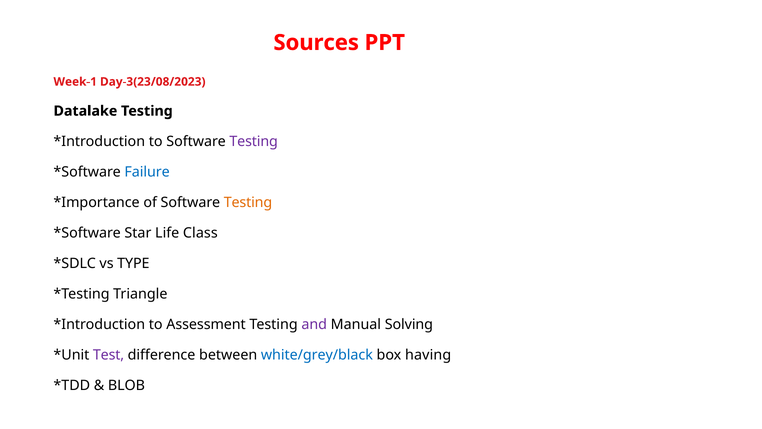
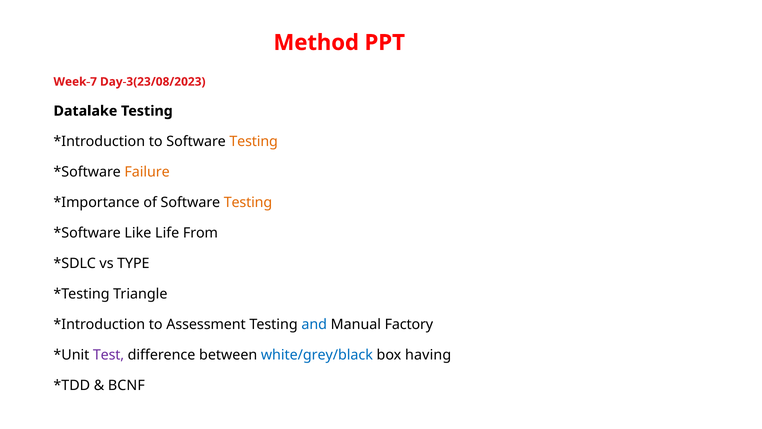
Sources: Sources -> Method
Week-1: Week-1 -> Week-7
Testing at (254, 141) colour: purple -> orange
Failure colour: blue -> orange
Star: Star -> Like
Class: Class -> From
and colour: purple -> blue
Solving: Solving -> Factory
BLOB: BLOB -> BCNF
